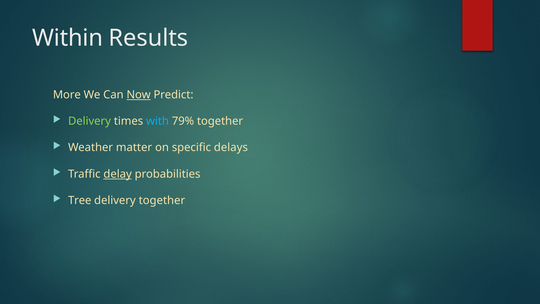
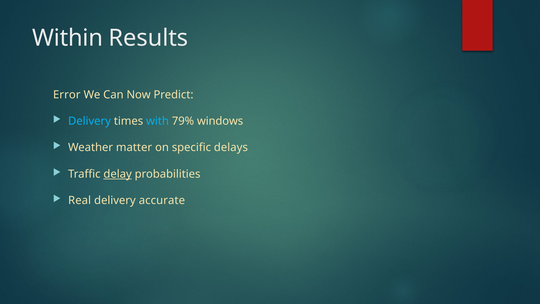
More: More -> Error
Now underline: present -> none
Delivery at (90, 121) colour: light green -> light blue
79% together: together -> windows
Tree: Tree -> Real
delivery together: together -> accurate
